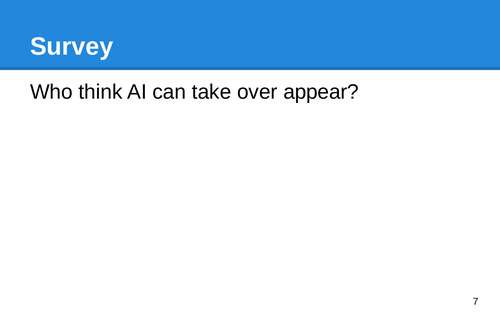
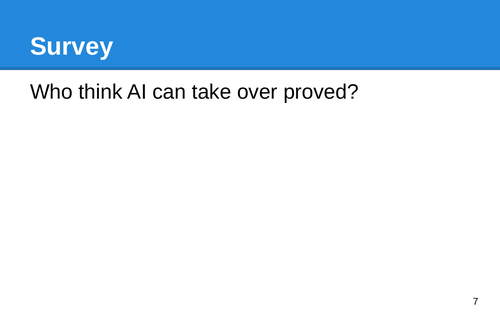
appear: appear -> proved
